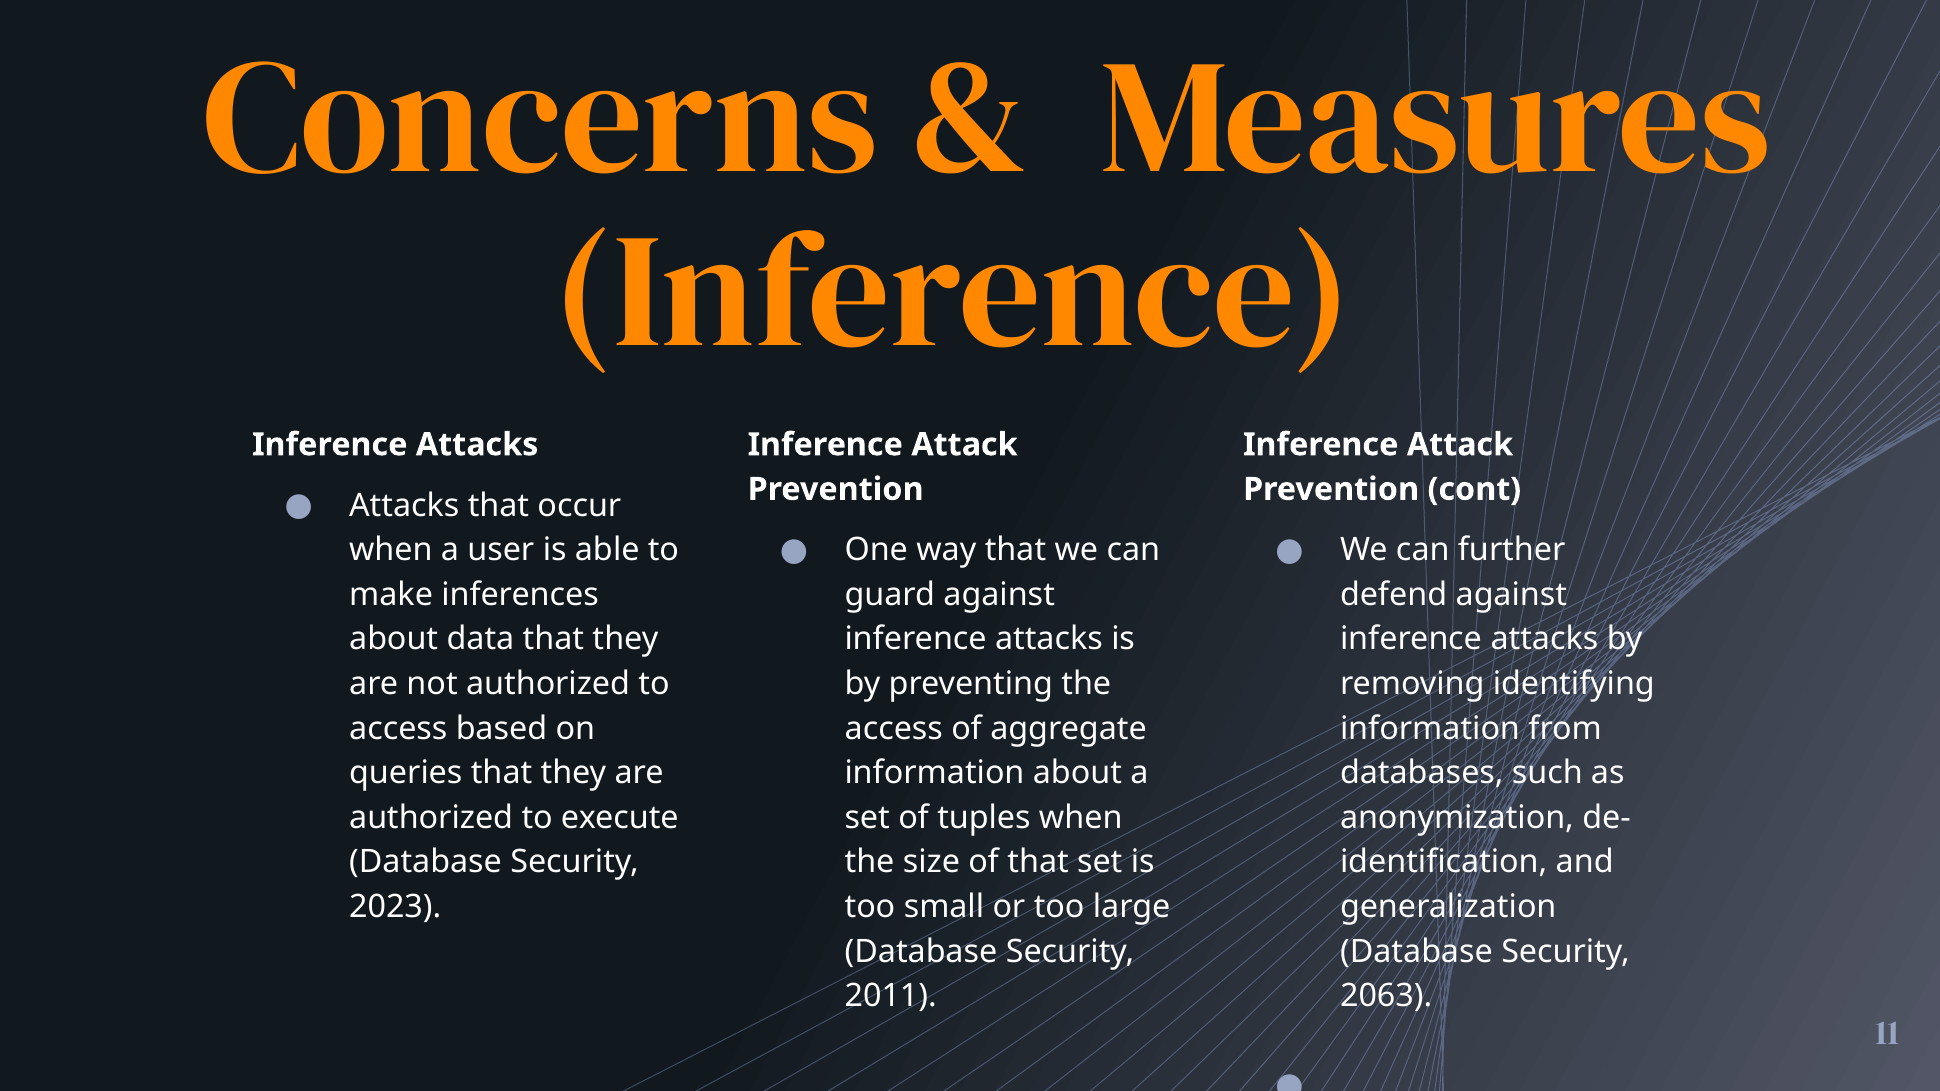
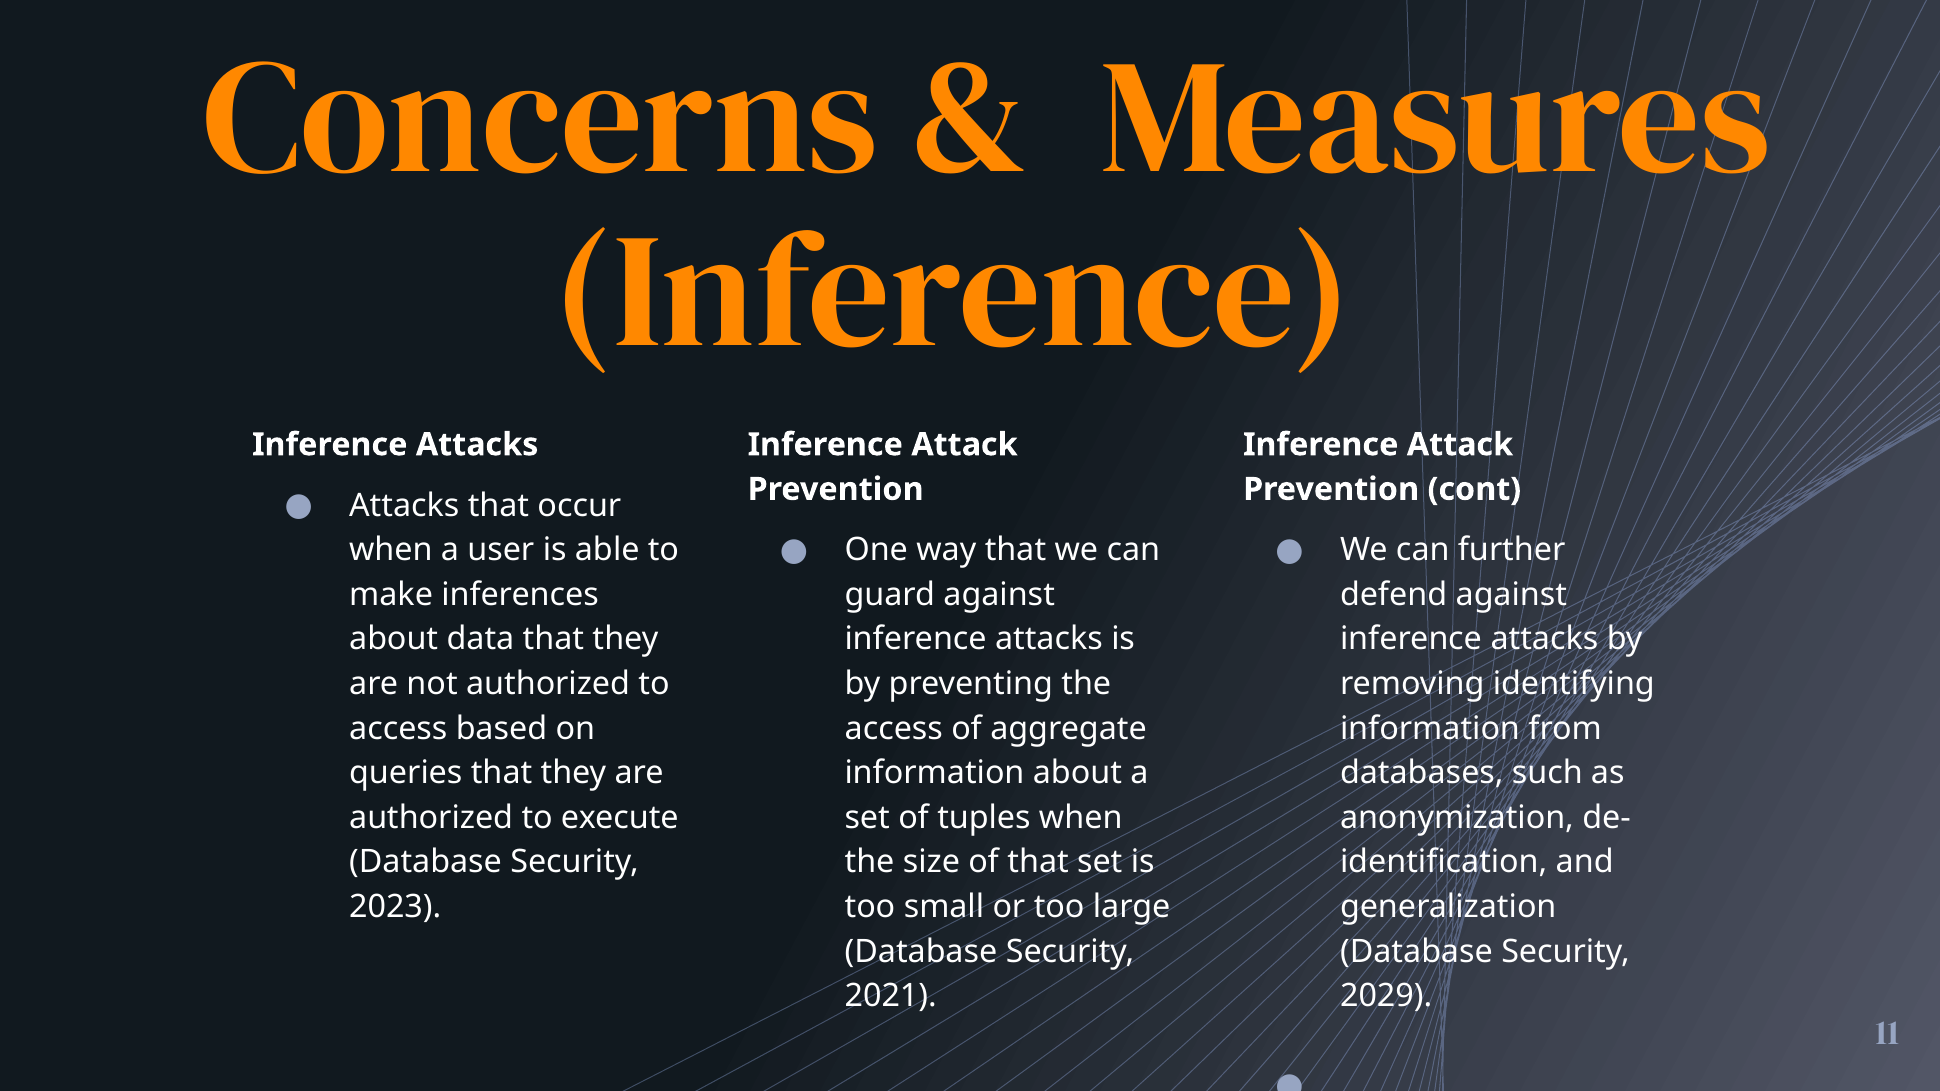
2011: 2011 -> 2021
2063: 2063 -> 2029
